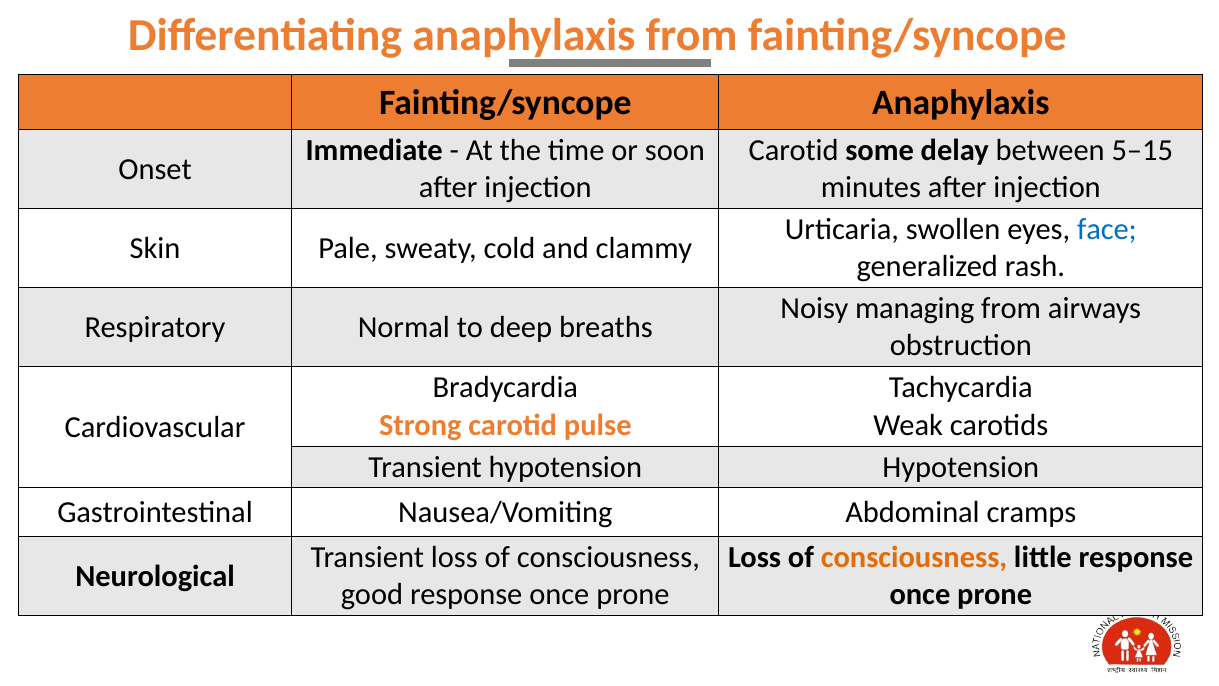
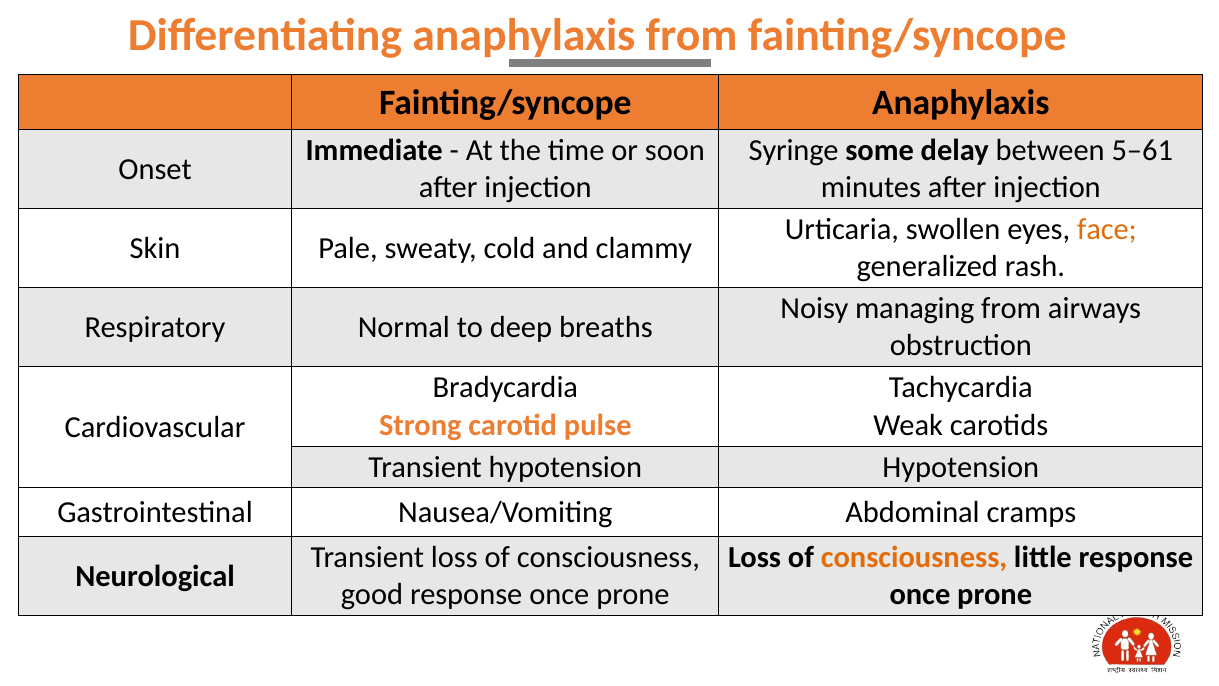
Carotid at (794, 151): Carotid -> Syringe
5–15: 5–15 -> 5–61
face colour: blue -> orange
